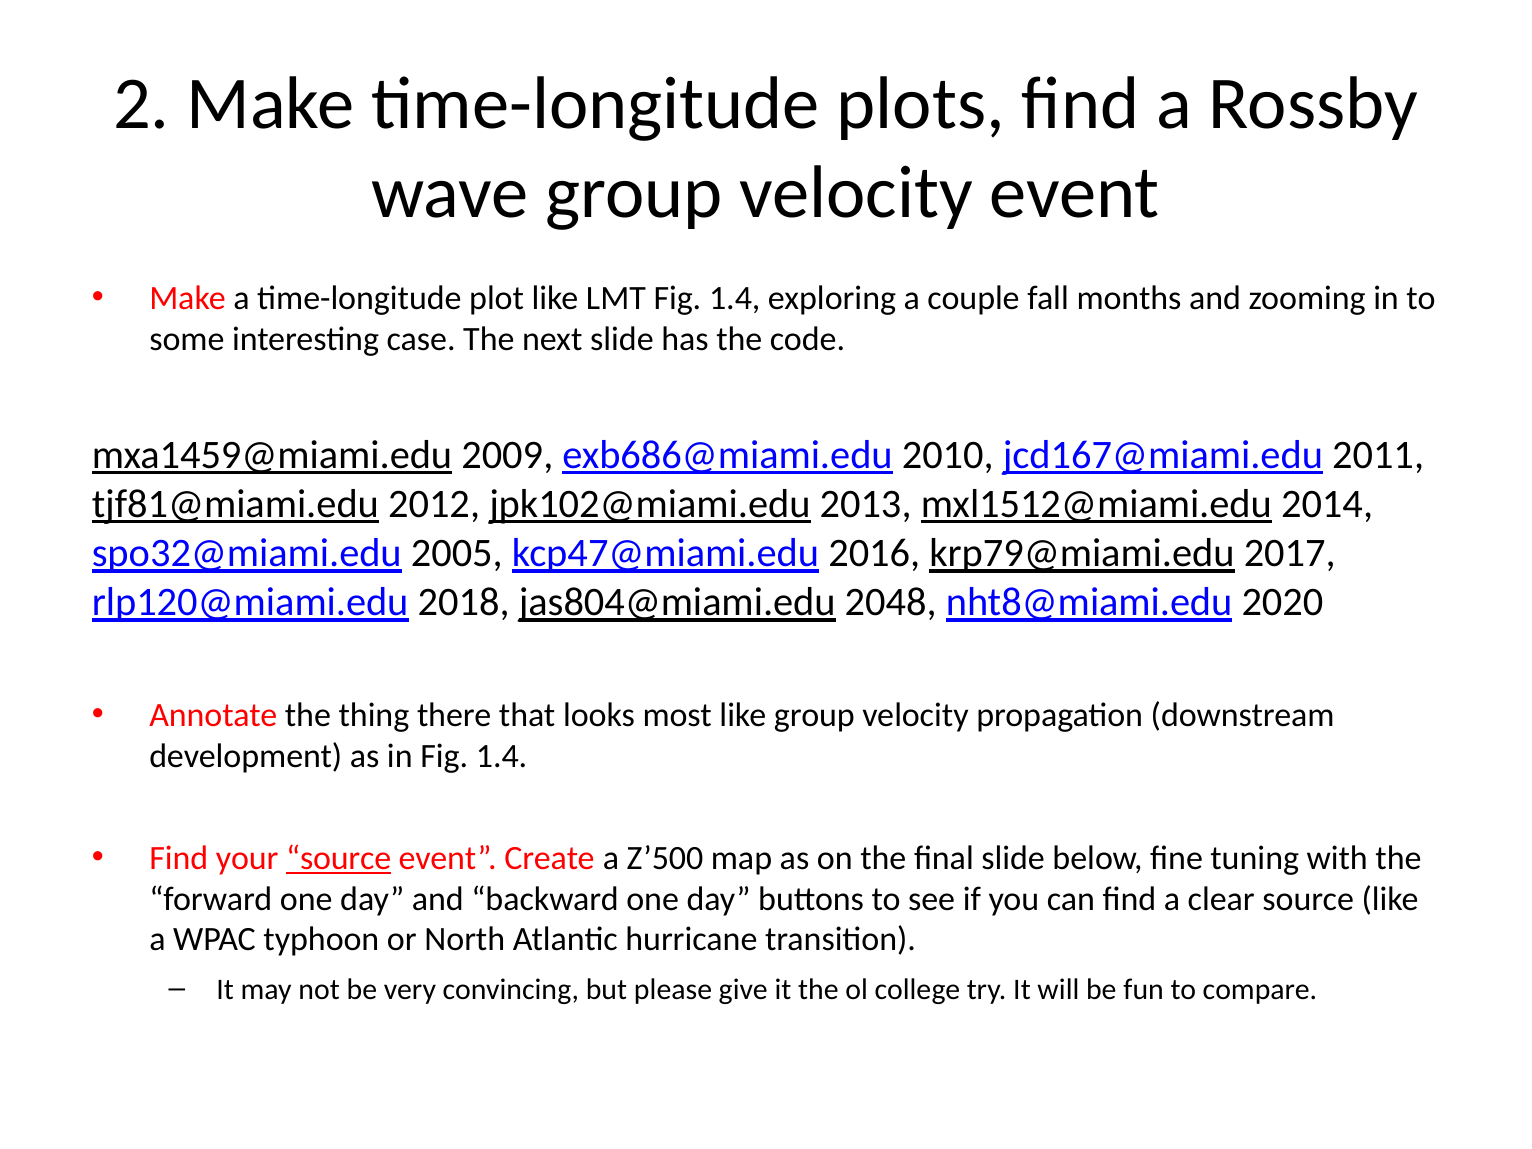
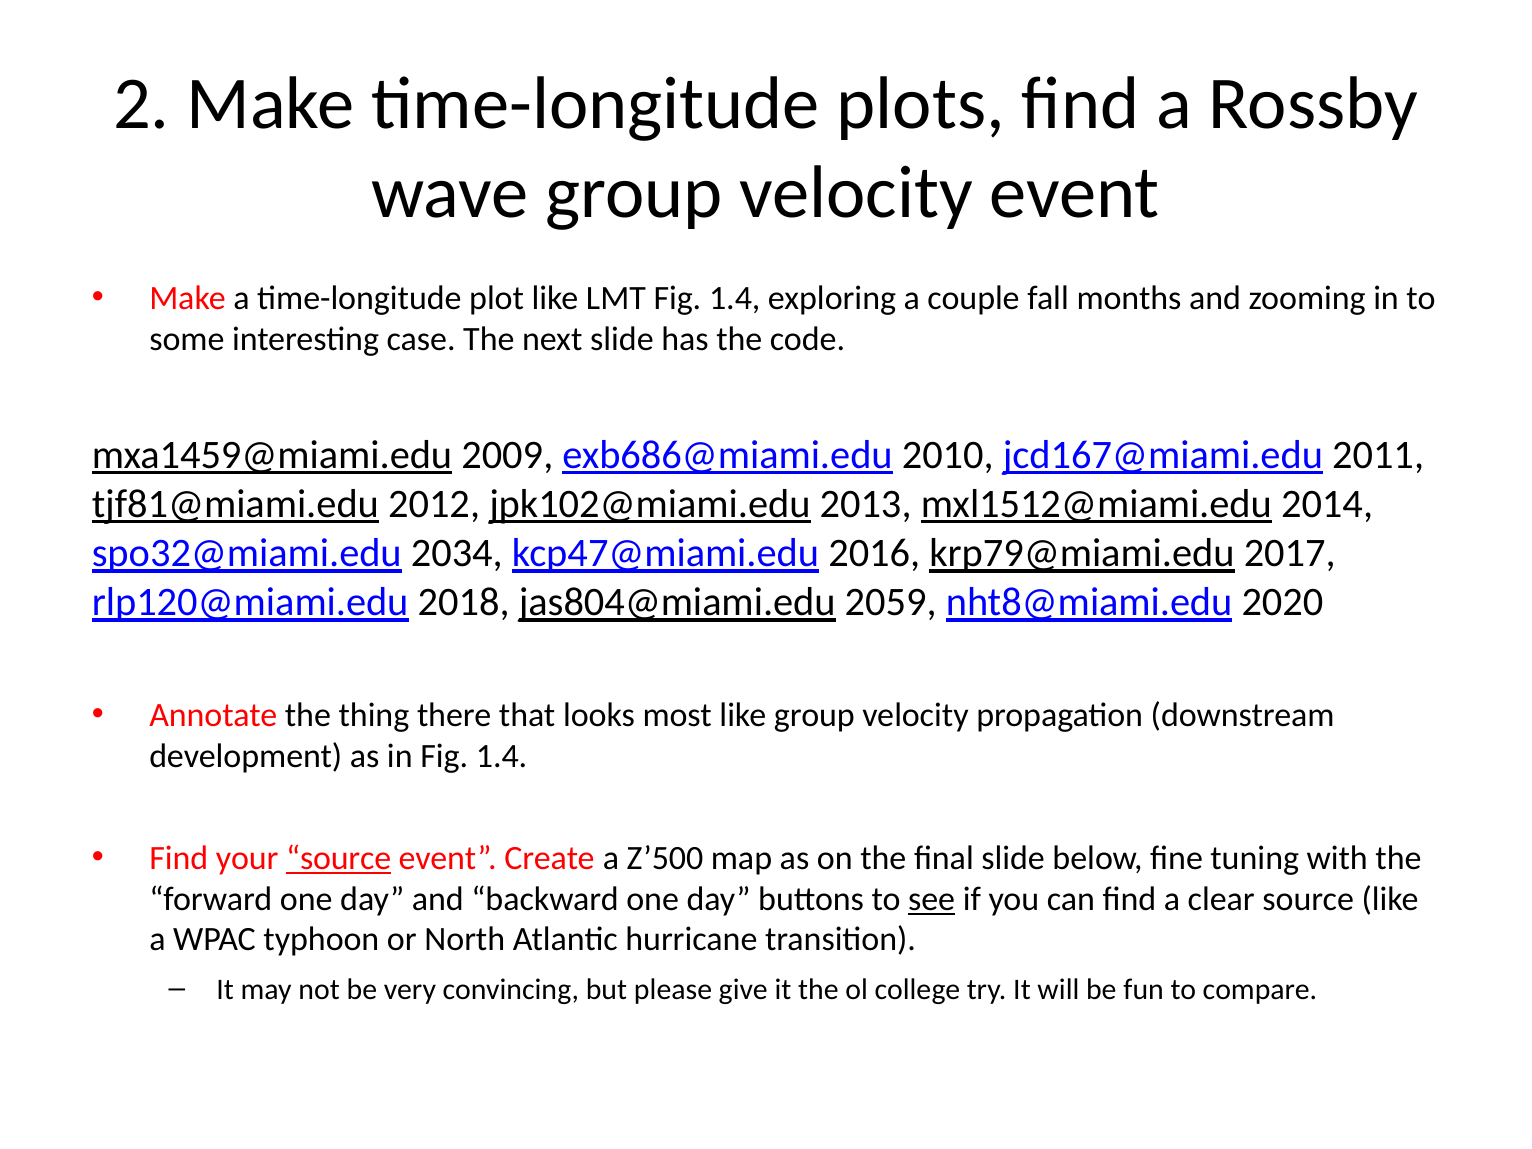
2005: 2005 -> 2034
2048: 2048 -> 2059
see underline: none -> present
